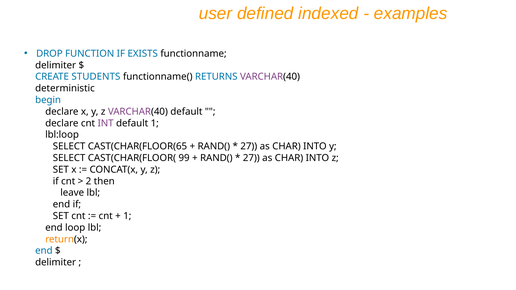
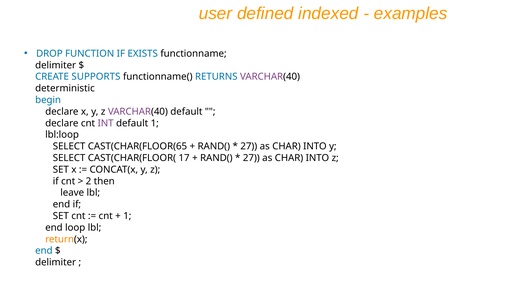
STUDENTS: STUDENTS -> SUPPORTS
99: 99 -> 17
